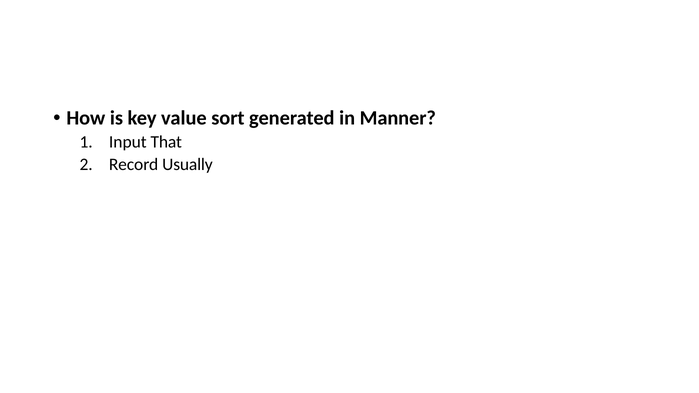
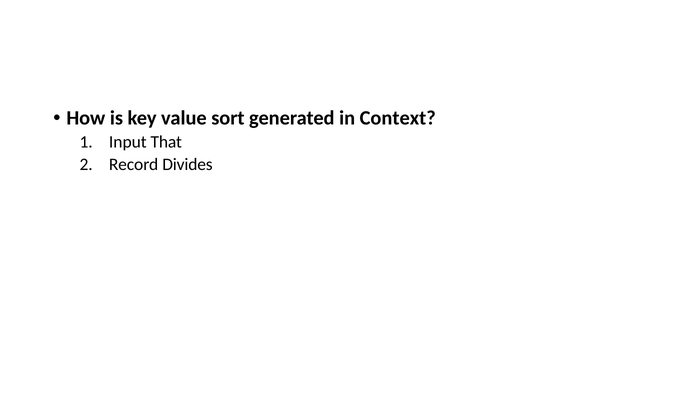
Manner: Manner -> Context
Usually: Usually -> Divides
